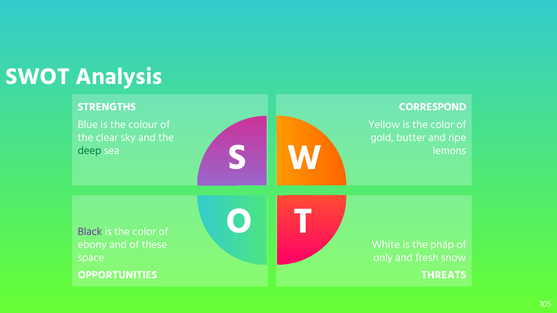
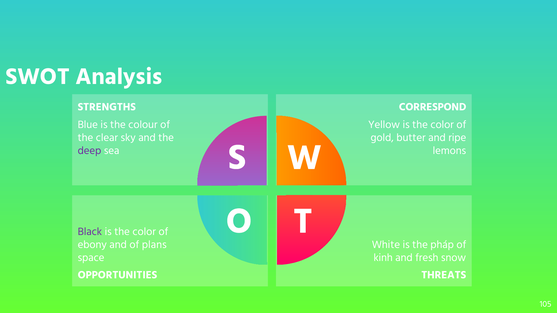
deep colour: green -> purple
these: these -> plans
only: only -> kinh
